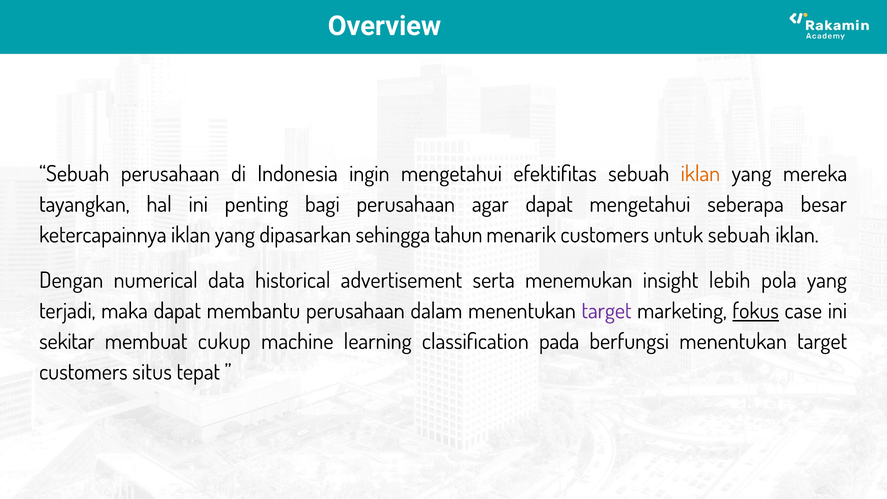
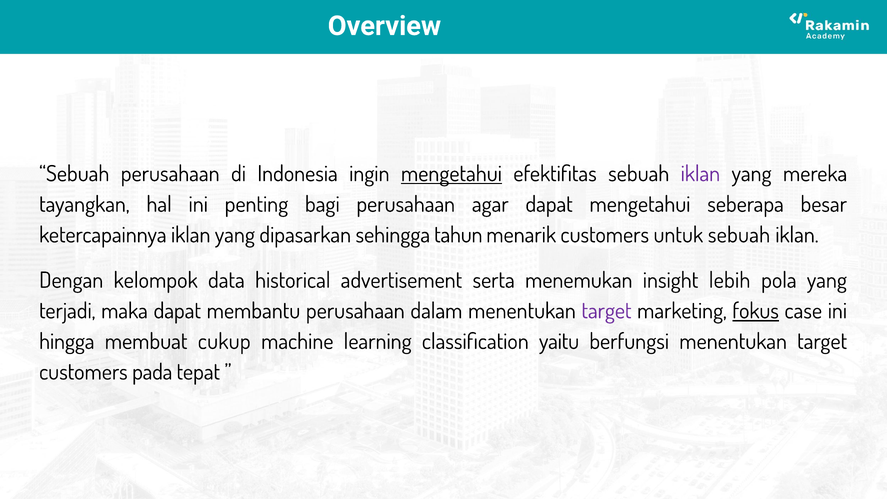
mengetahui at (451, 174) underline: none -> present
iklan at (700, 174) colour: orange -> purple
numerical: numerical -> kelompok
sekitar: sekitar -> hingga
pada: pada -> yaitu
situs: situs -> pada
